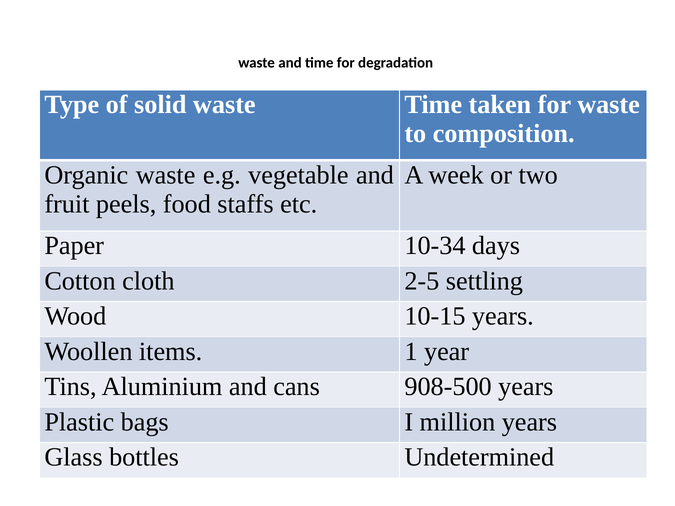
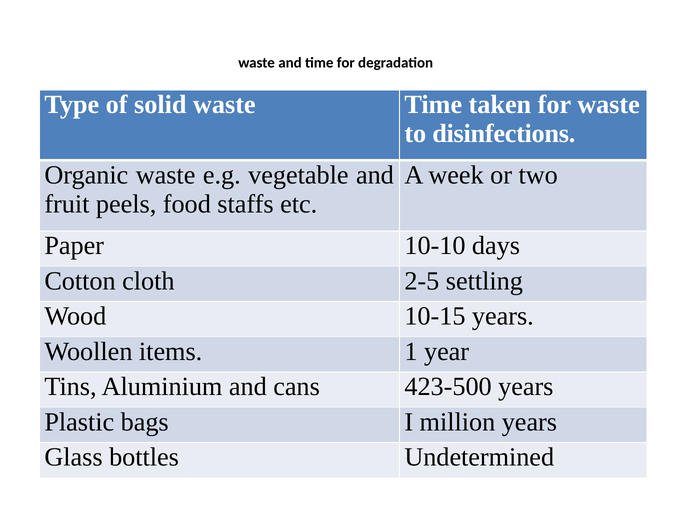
composition: composition -> disinfections
10-34: 10-34 -> 10-10
908-500: 908-500 -> 423-500
